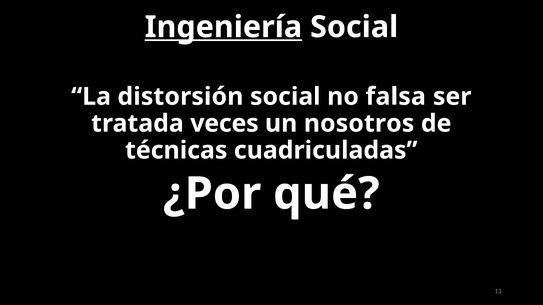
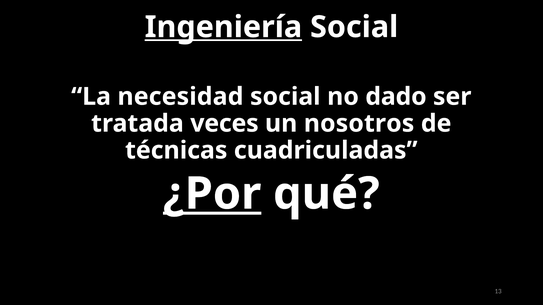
distorsión: distorsión -> necesidad
falsa: falsa -> dado
¿Por underline: none -> present
